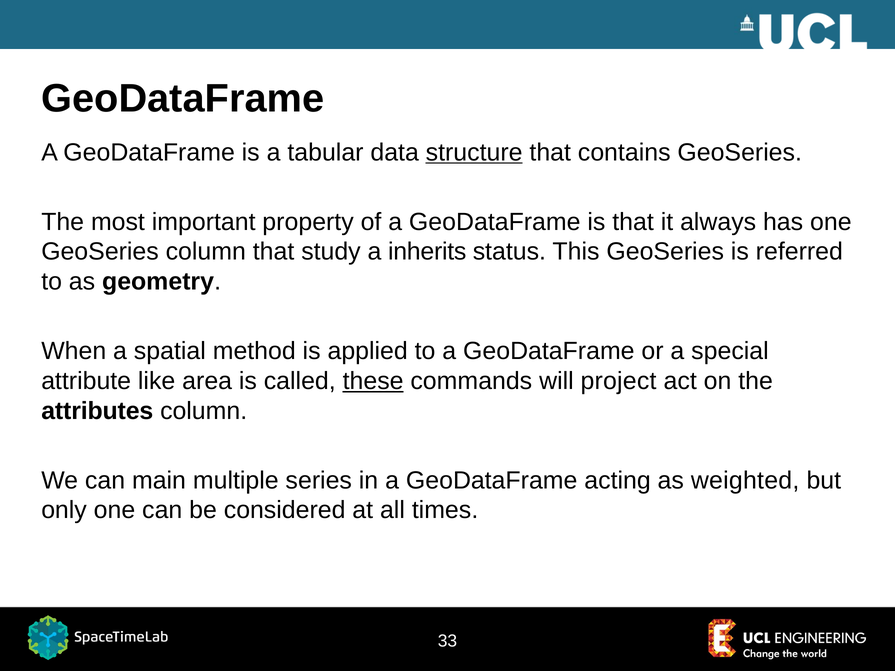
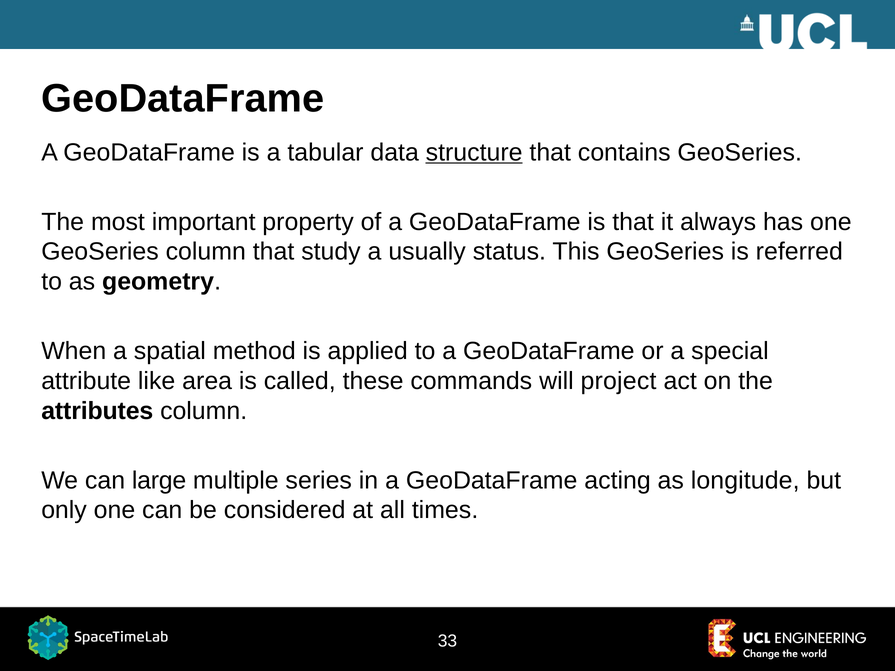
inherits: inherits -> usually
these underline: present -> none
main: main -> large
weighted: weighted -> longitude
